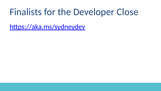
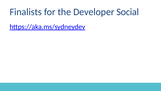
Close: Close -> Social
